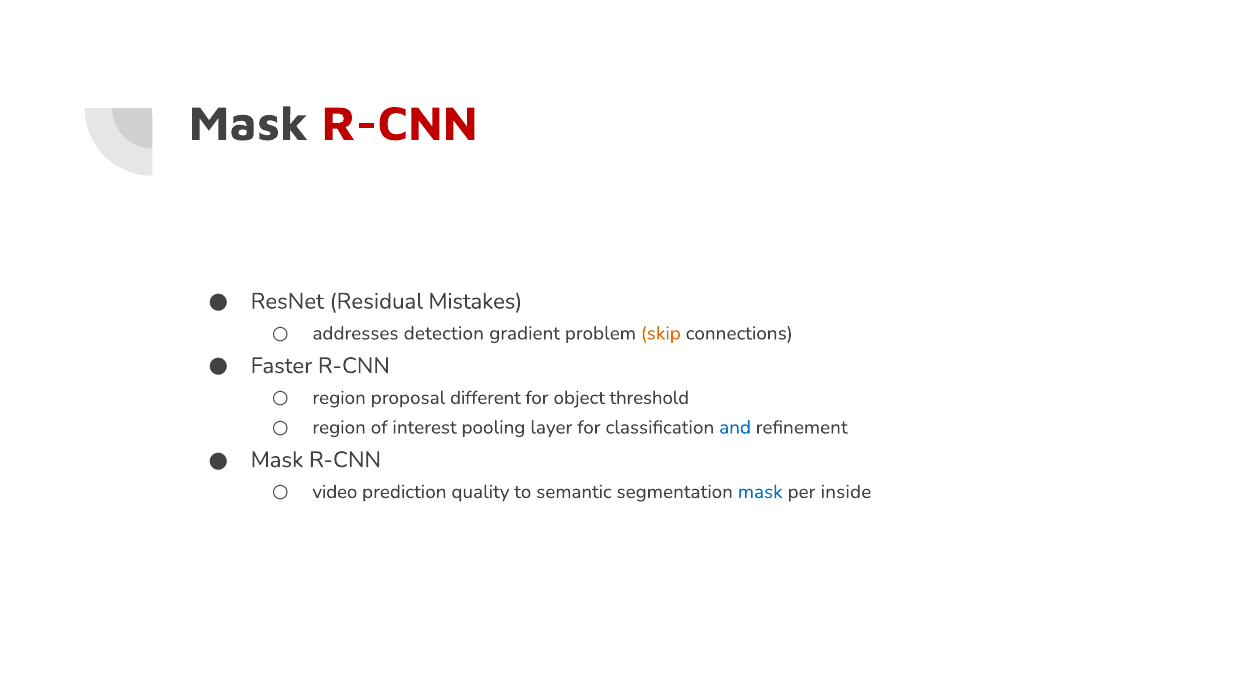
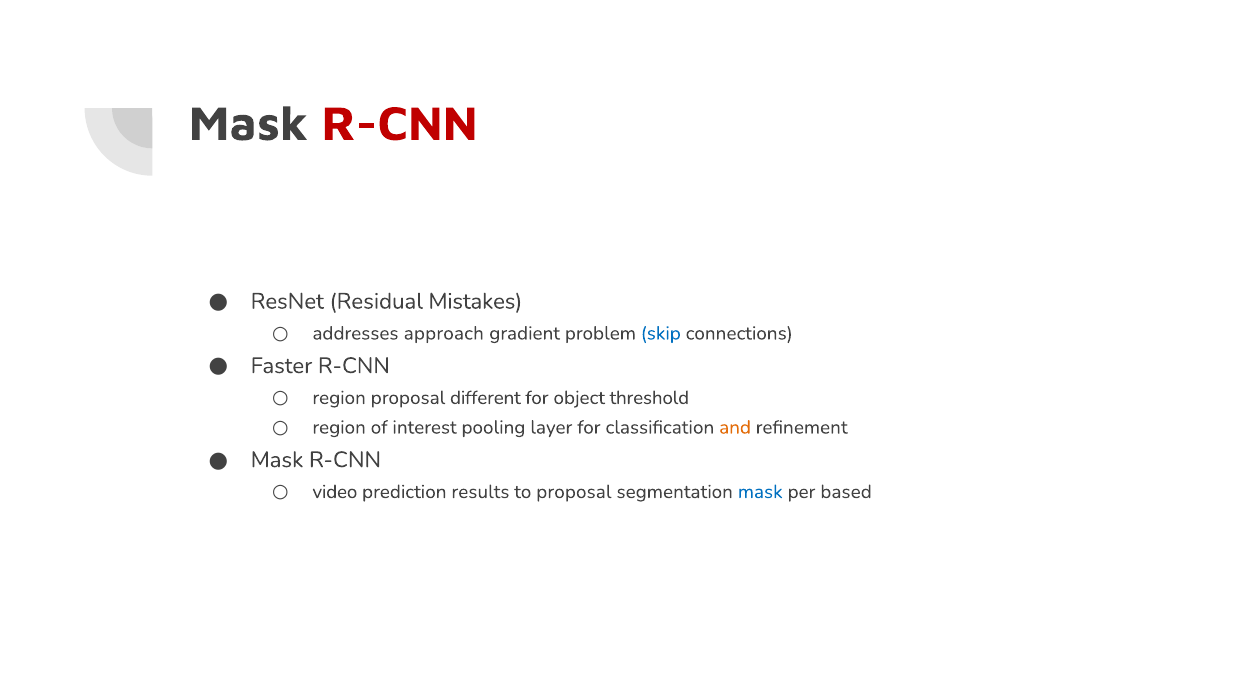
detection: detection -> approach
skip colour: orange -> blue
and colour: blue -> orange
quality: quality -> results
to semantic: semantic -> proposal
inside: inside -> based
